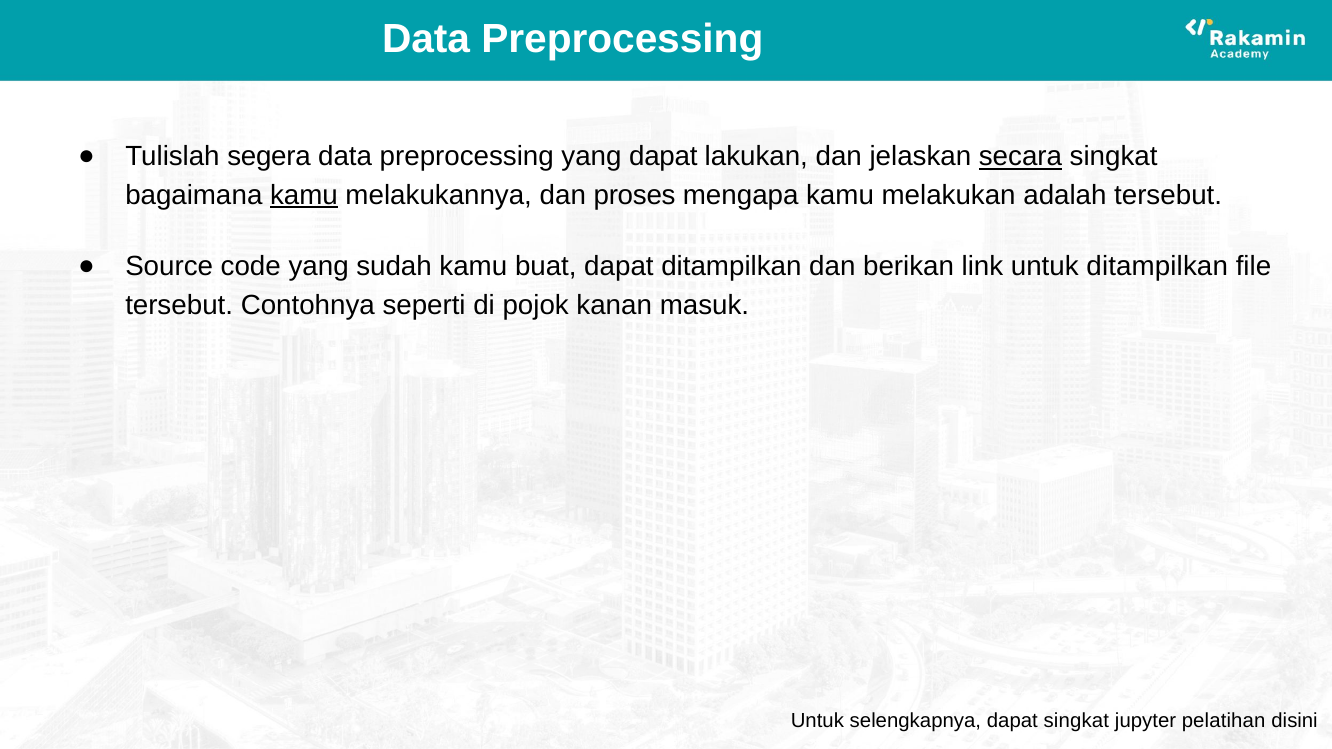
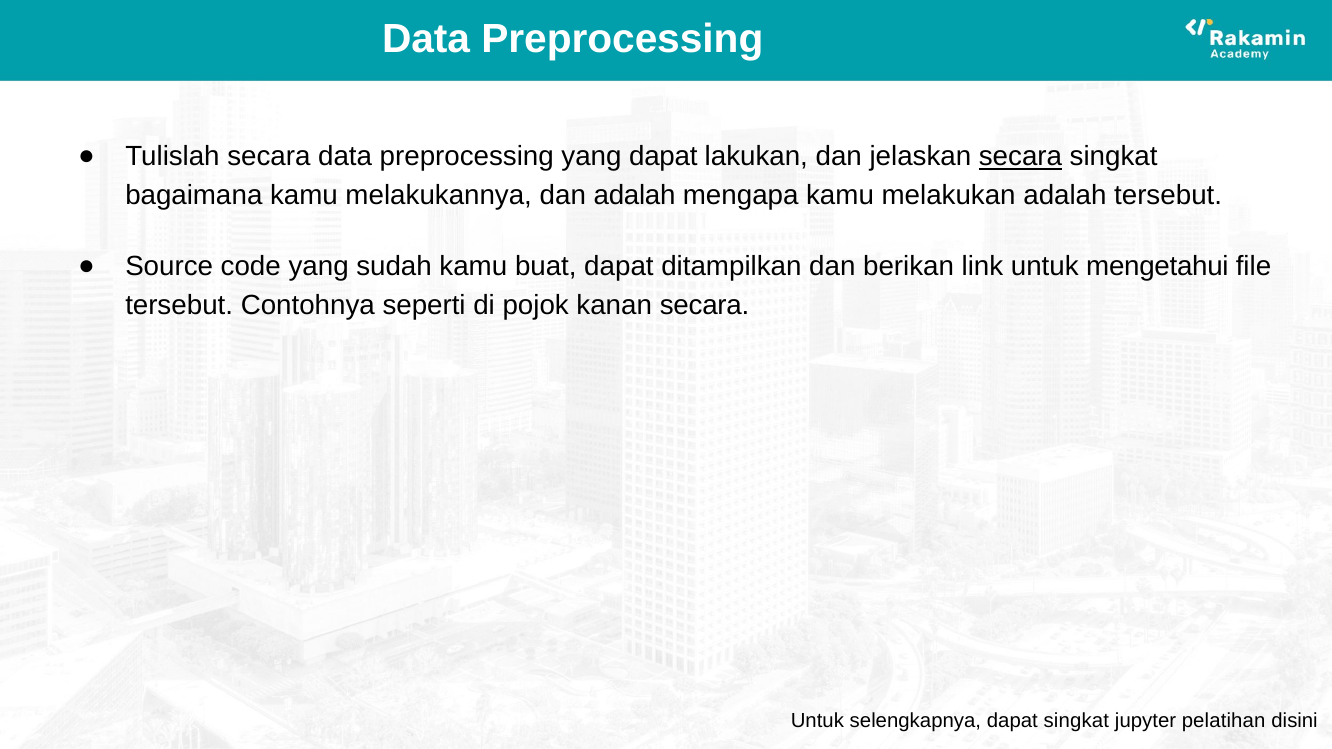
Tulislah segera: segera -> secara
kamu at (304, 195) underline: present -> none
dan proses: proses -> adalah
untuk ditampilkan: ditampilkan -> mengetahui
kanan masuk: masuk -> secara
